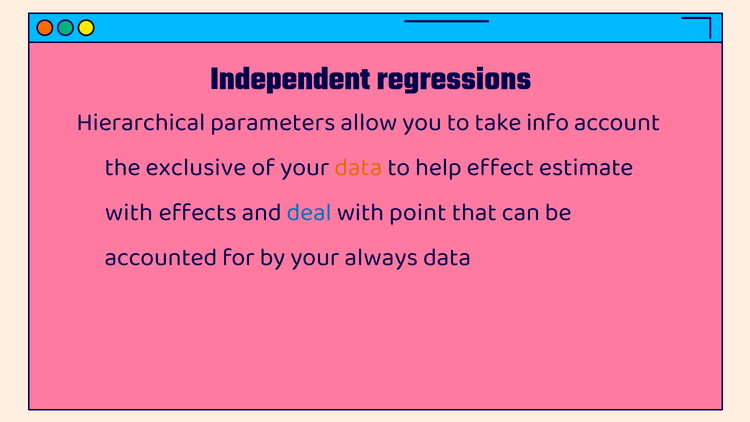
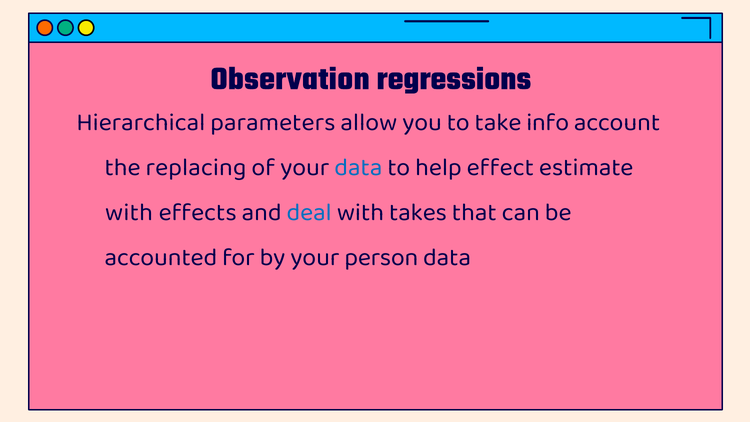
Independent: Independent -> Observation
exclusive: exclusive -> replacing
data at (358, 167) colour: orange -> blue
point: point -> takes
always: always -> person
